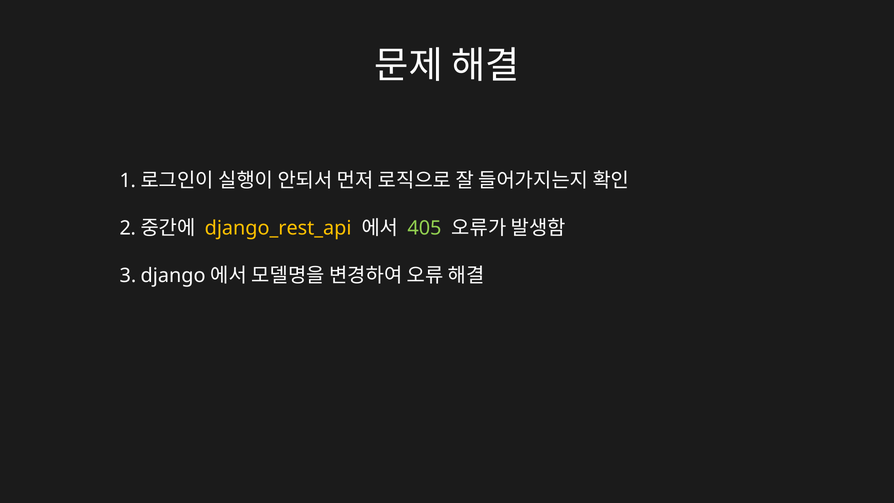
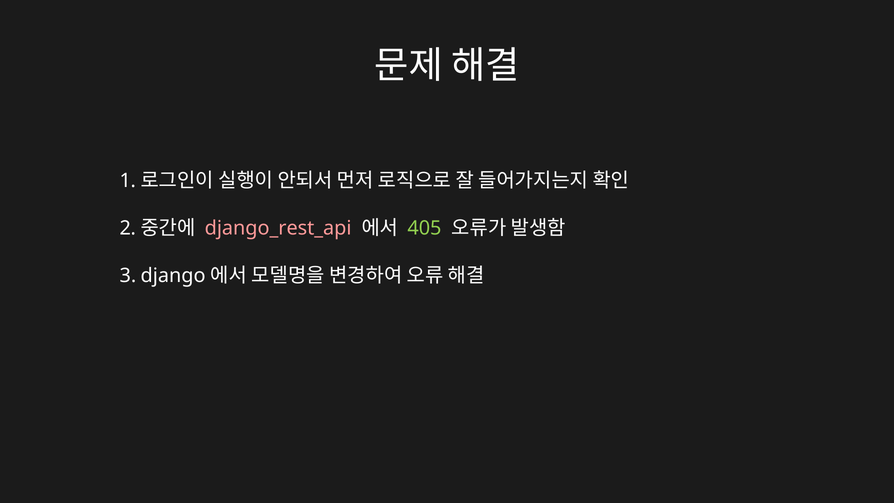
django_rest_api colour: yellow -> pink
